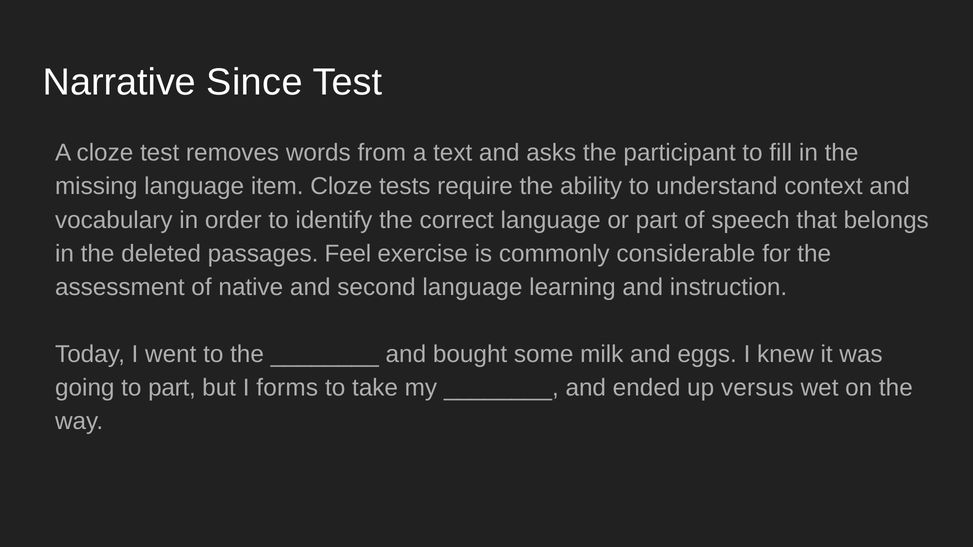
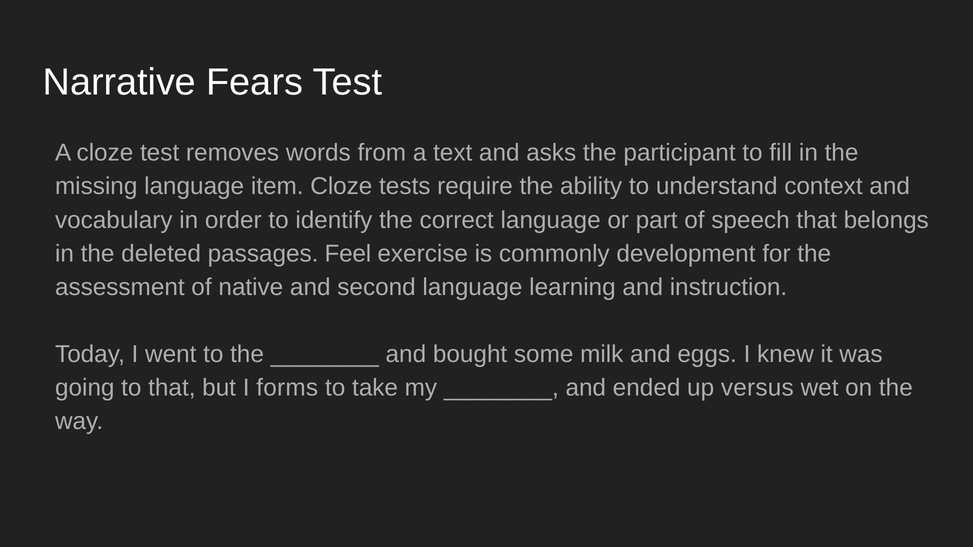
Since: Since -> Fears
considerable: considerable -> development
to part: part -> that
